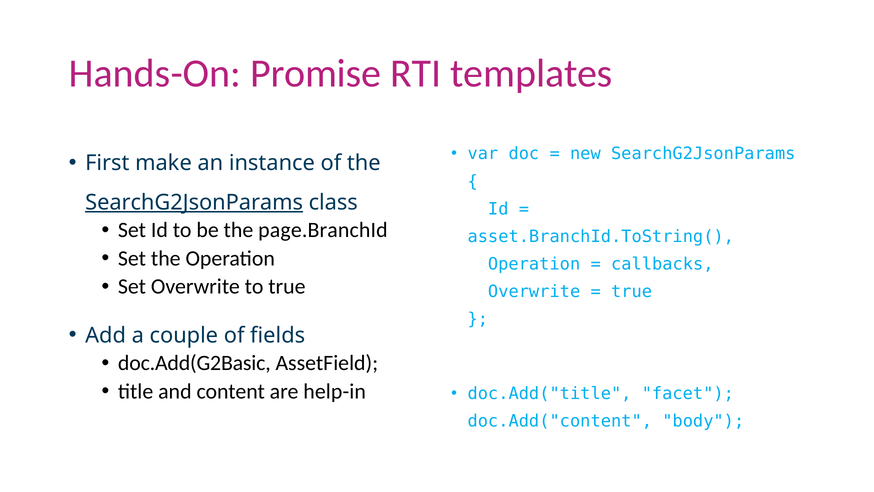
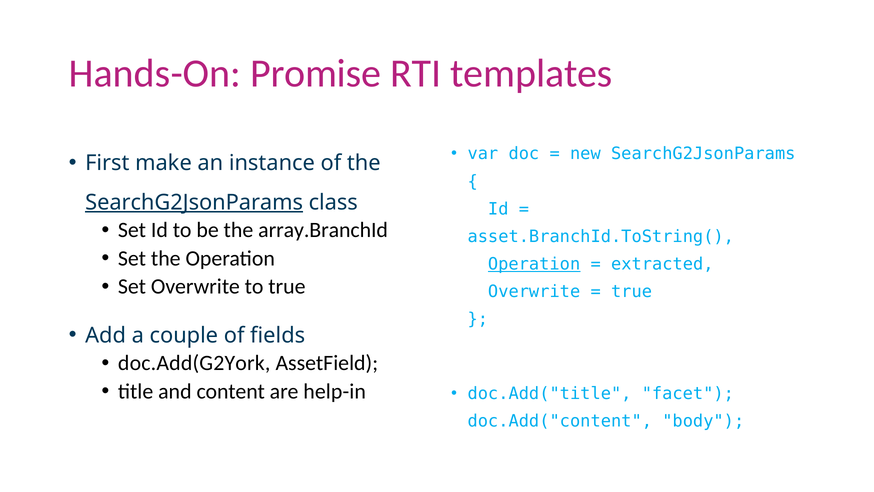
page.BranchId: page.BranchId -> array.BranchId
Operation at (534, 264) underline: none -> present
callbacks: callbacks -> extracted
doc.Add(G2Basic: doc.Add(G2Basic -> doc.Add(G2York
